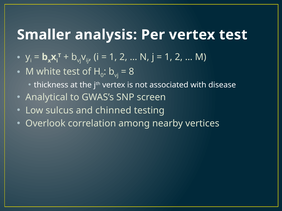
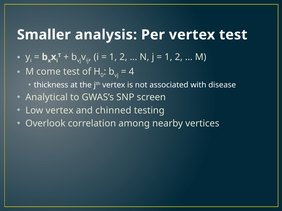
white: white -> come
8: 8 -> 4
Low sulcus: sulcus -> vertex
